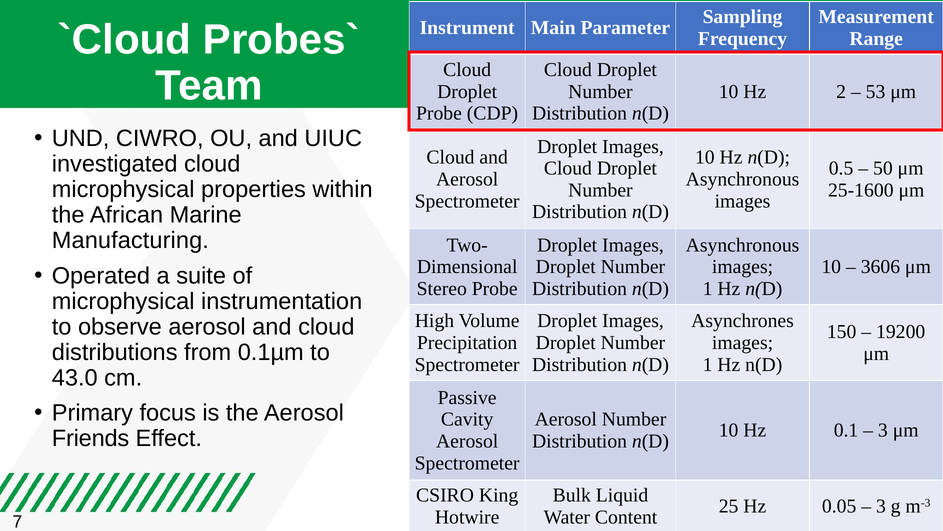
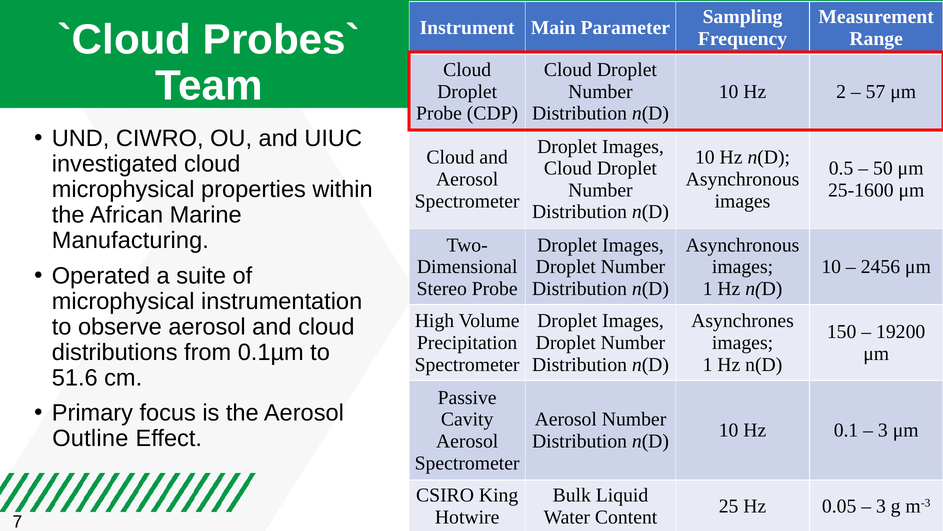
53: 53 -> 57
3606: 3606 -> 2456
43.0: 43.0 -> 51.6
Friends: Friends -> Outline
